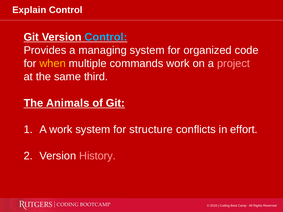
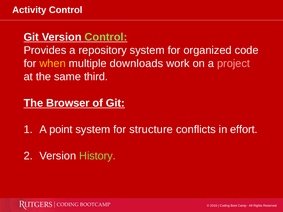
Explain: Explain -> Activity
Control at (106, 37) colour: light blue -> light green
managing: managing -> repository
commands: commands -> downloads
Animals: Animals -> Browser
A work: work -> point
History colour: pink -> light green
